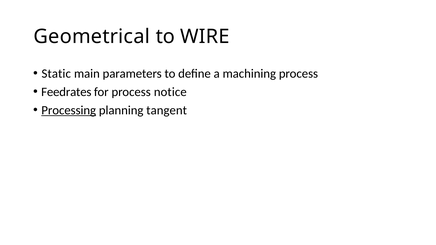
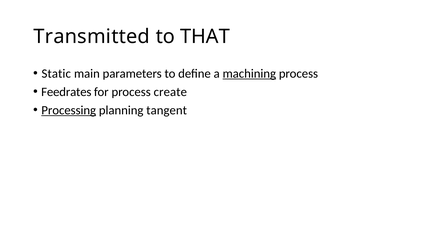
Geometrical: Geometrical -> Transmitted
WIRE: WIRE -> THAT
machining underline: none -> present
notice: notice -> create
